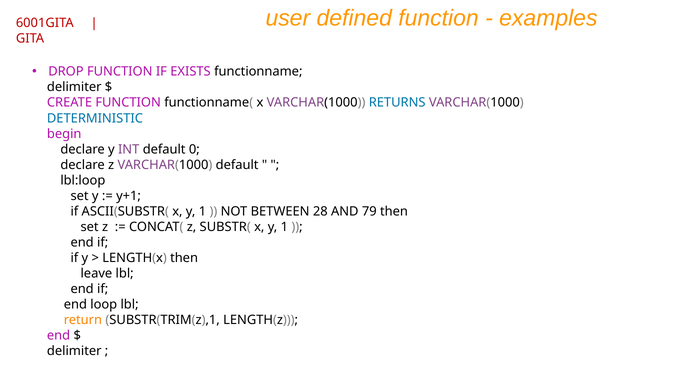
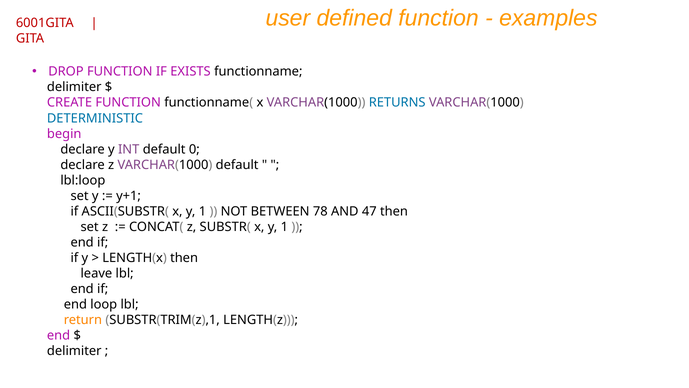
28: 28 -> 78
79: 79 -> 47
